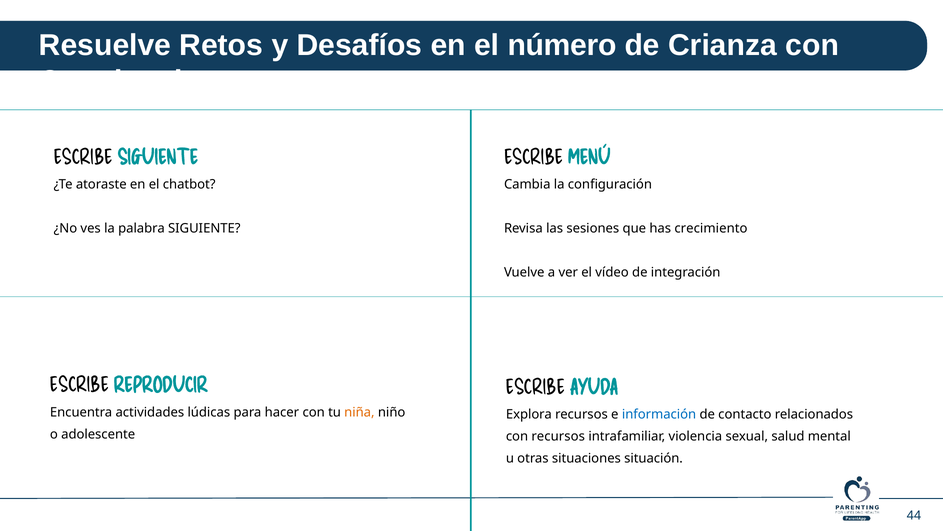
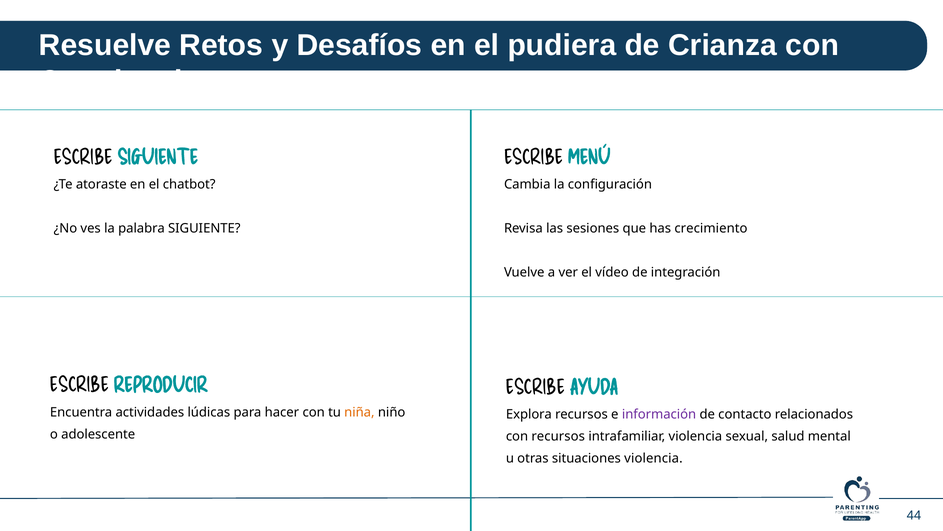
número: número -> pudiera
información colour: blue -> purple
situaciones situación: situación -> violencia
